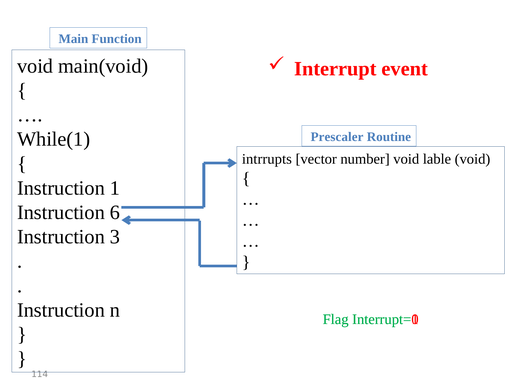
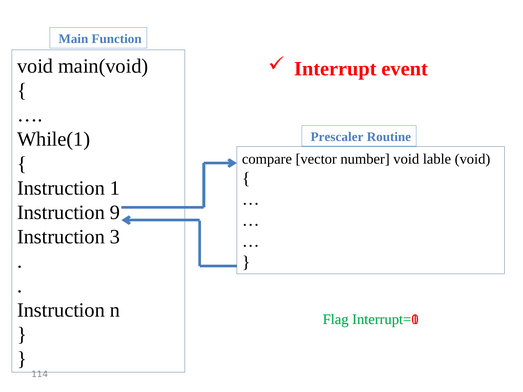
intrrupts: intrrupts -> compare
6: 6 -> 9
